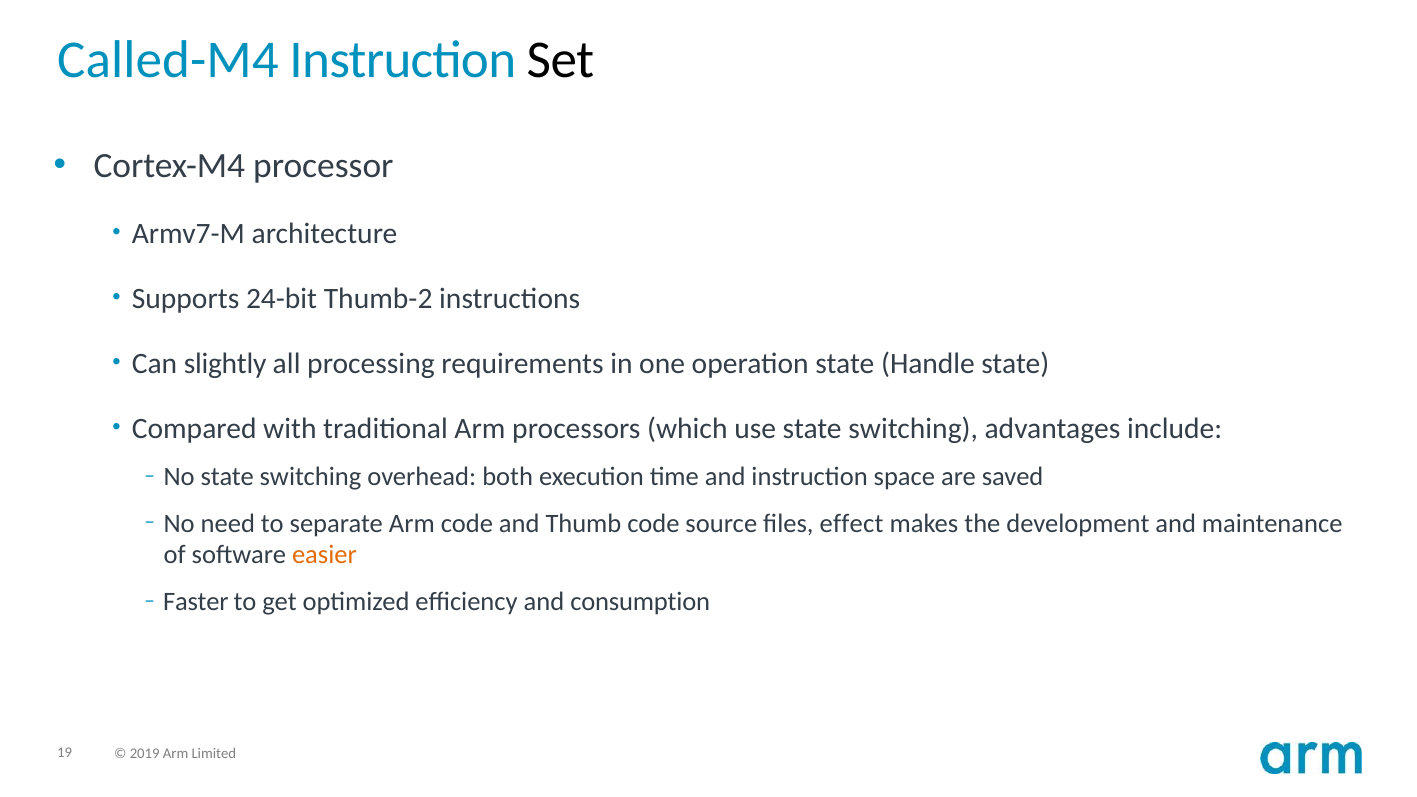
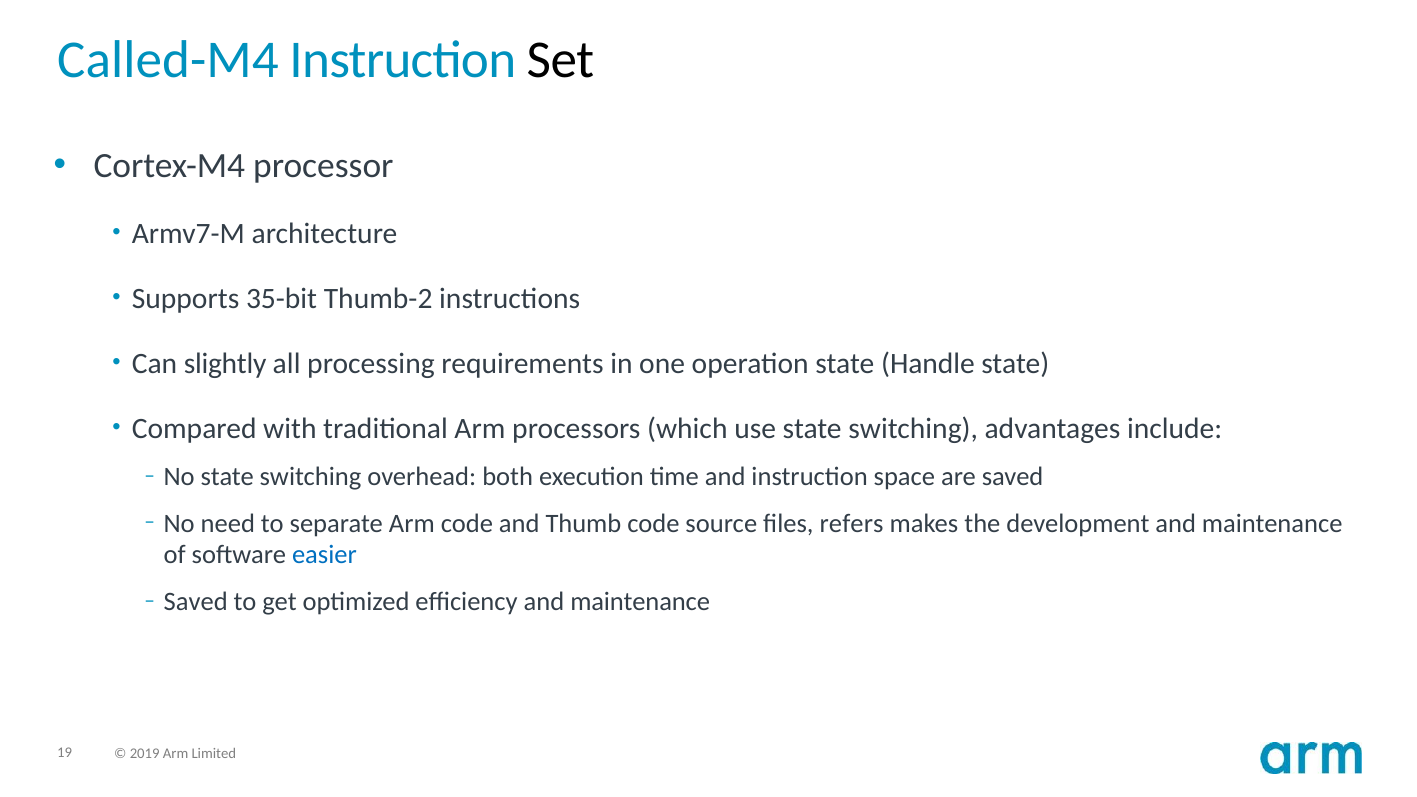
24-bit: 24-bit -> 35-bit
effect: effect -> refers
easier colour: orange -> blue
Faster at (196, 602): Faster -> Saved
efficiency and consumption: consumption -> maintenance
